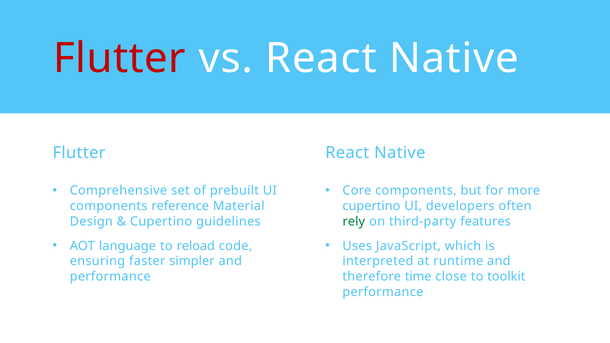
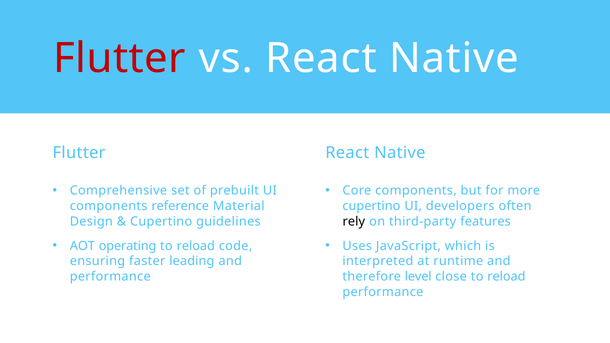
rely colour: green -> black
language: language -> operating
simpler: simpler -> leading
time: time -> level
close to toolkit: toolkit -> reload
